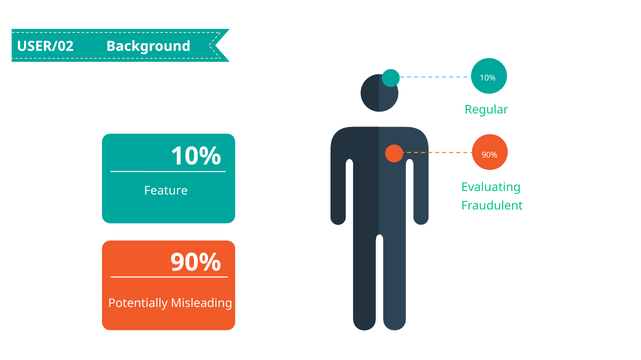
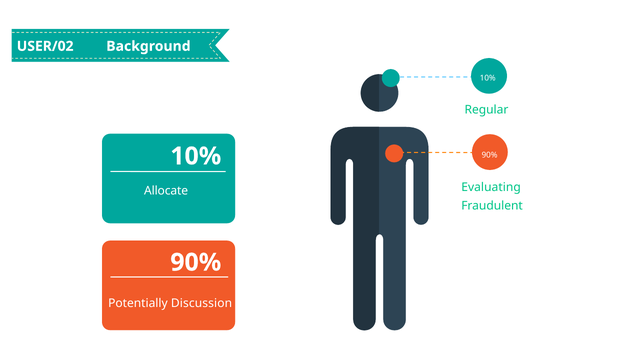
Feature: Feature -> Allocate
Misleading: Misleading -> Discussion
